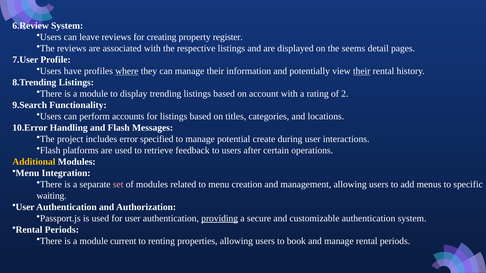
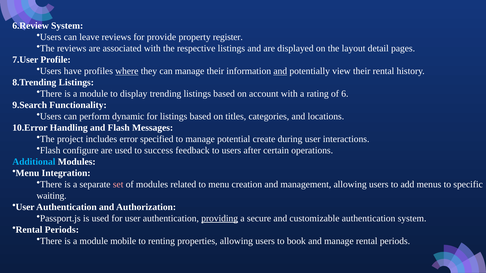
creating: creating -> provide
seems: seems -> layout
and at (280, 71) underline: none -> present
their at (362, 71) underline: present -> none
2: 2 -> 6
accounts: accounts -> dynamic
platforms: platforms -> configure
retrieve: retrieve -> success
Additional colour: yellow -> light blue
current: current -> mobile
